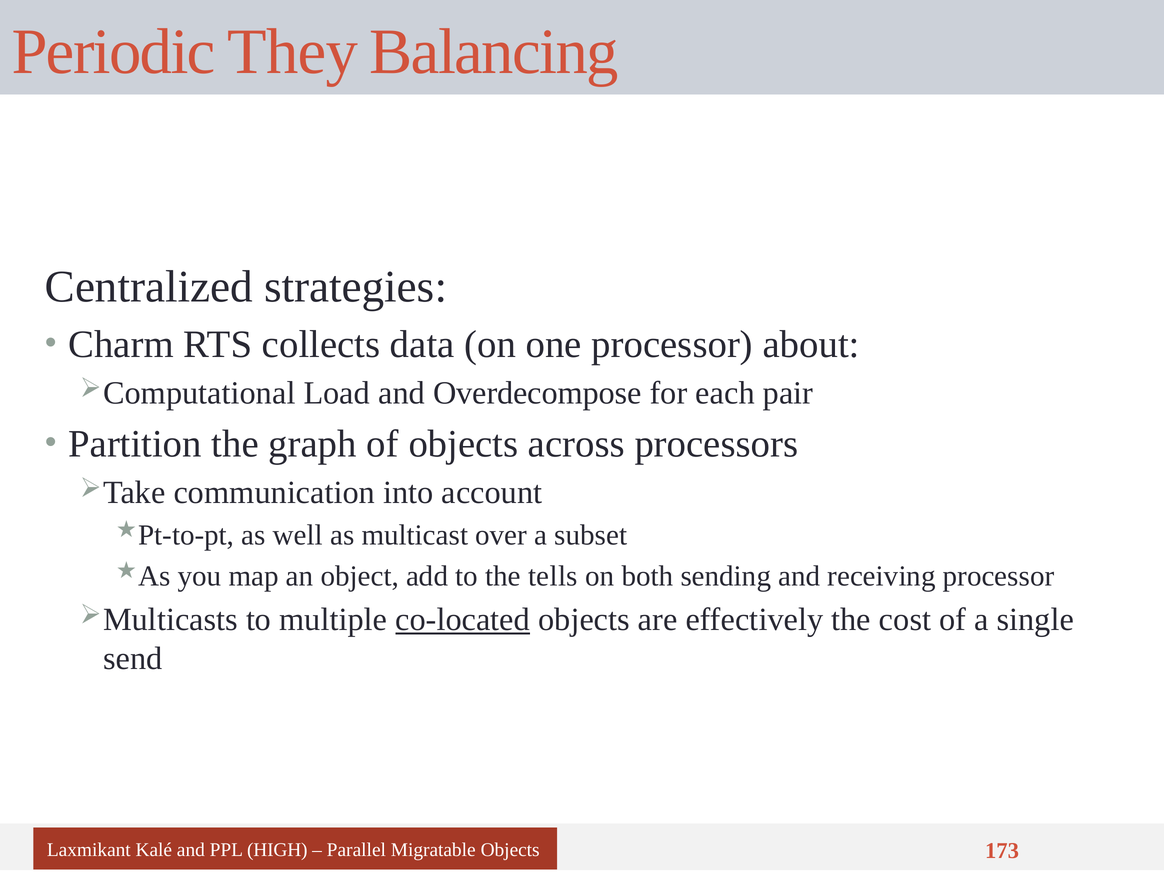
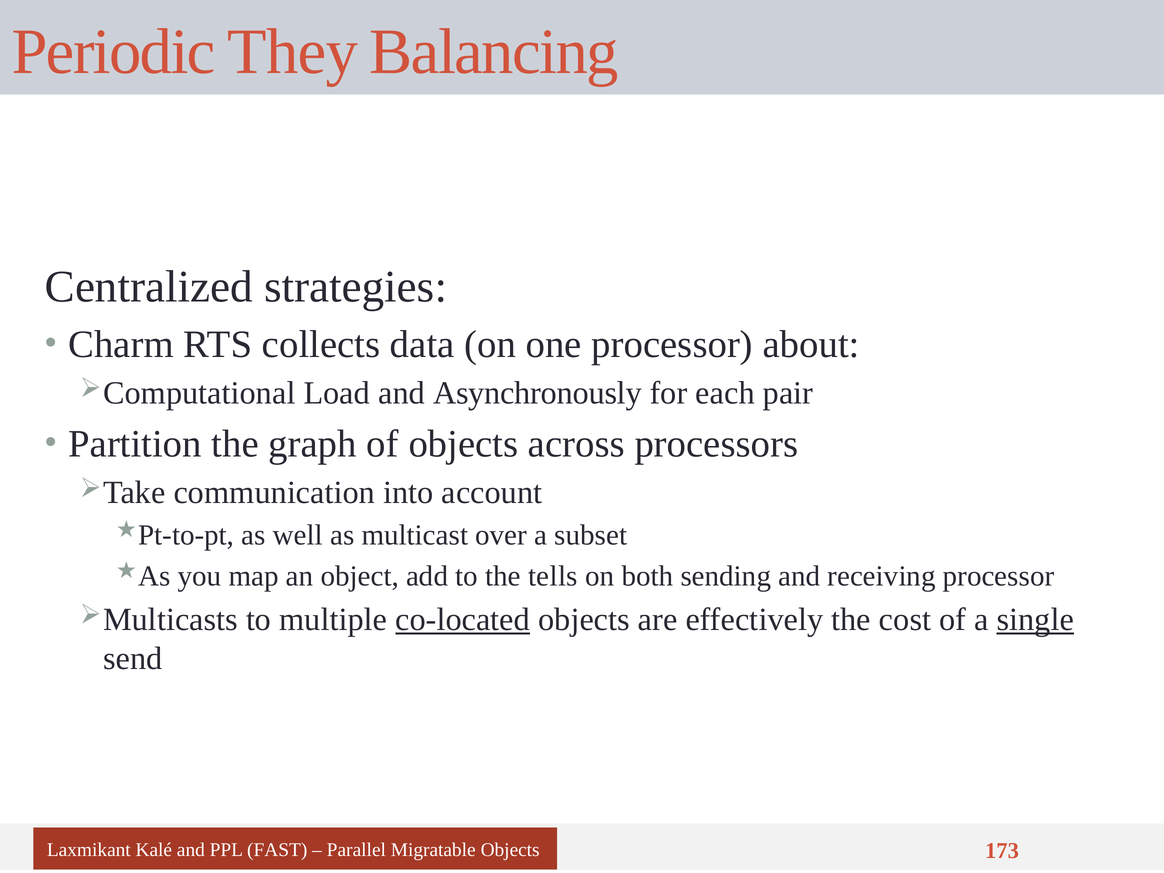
Overdecompose: Overdecompose -> Asynchronously
single underline: none -> present
HIGH: HIGH -> FAST
